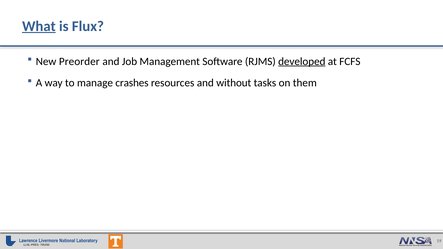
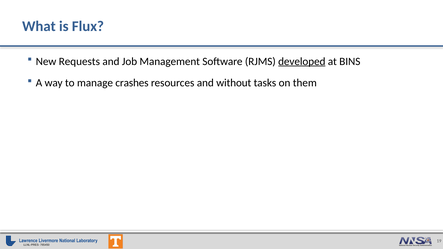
What underline: present -> none
Preorder: Preorder -> Requests
FCFS: FCFS -> BINS
